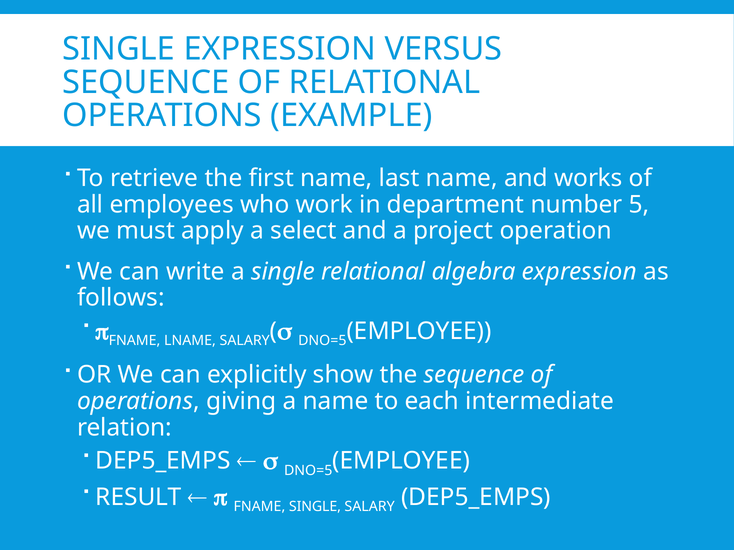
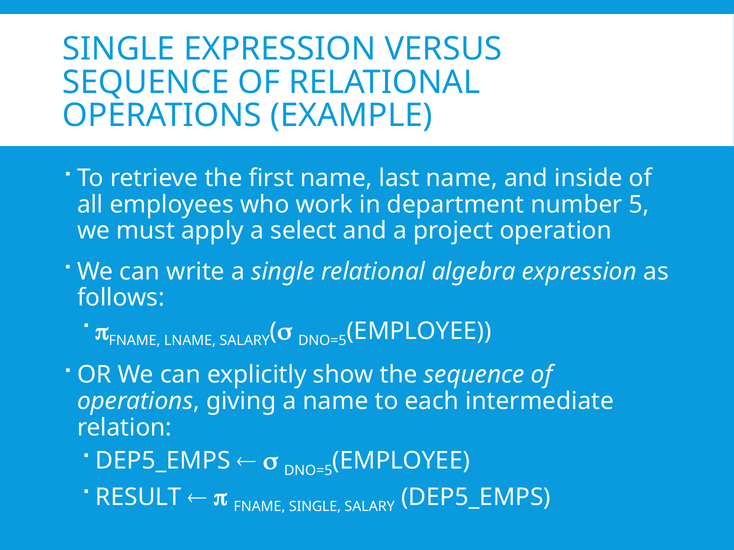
works: works -> inside
